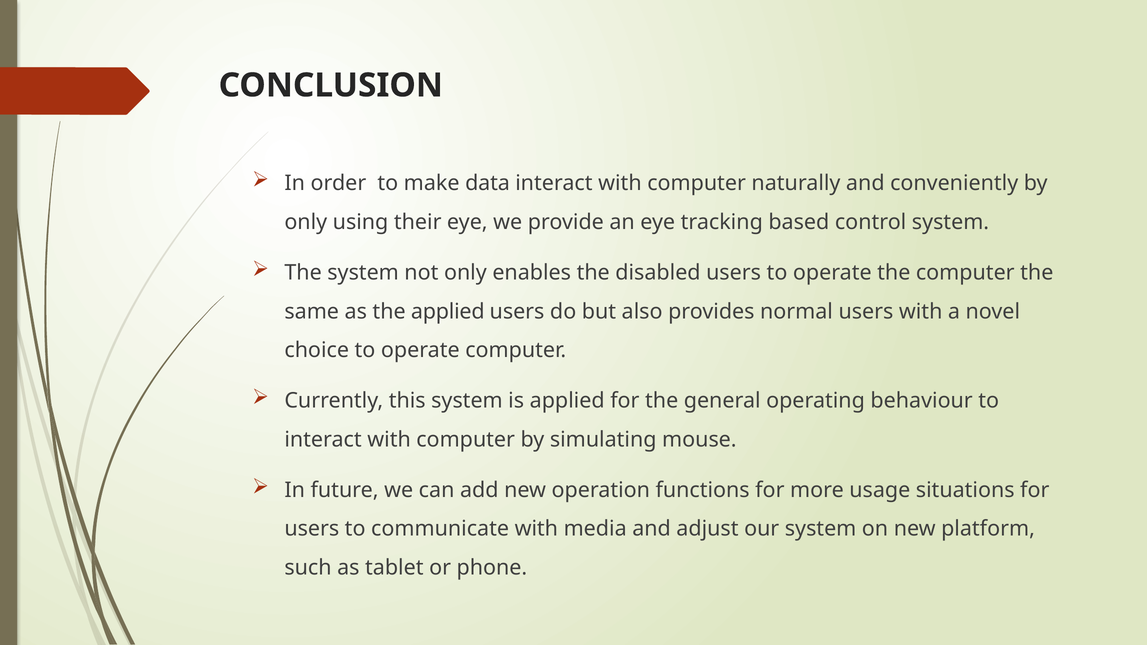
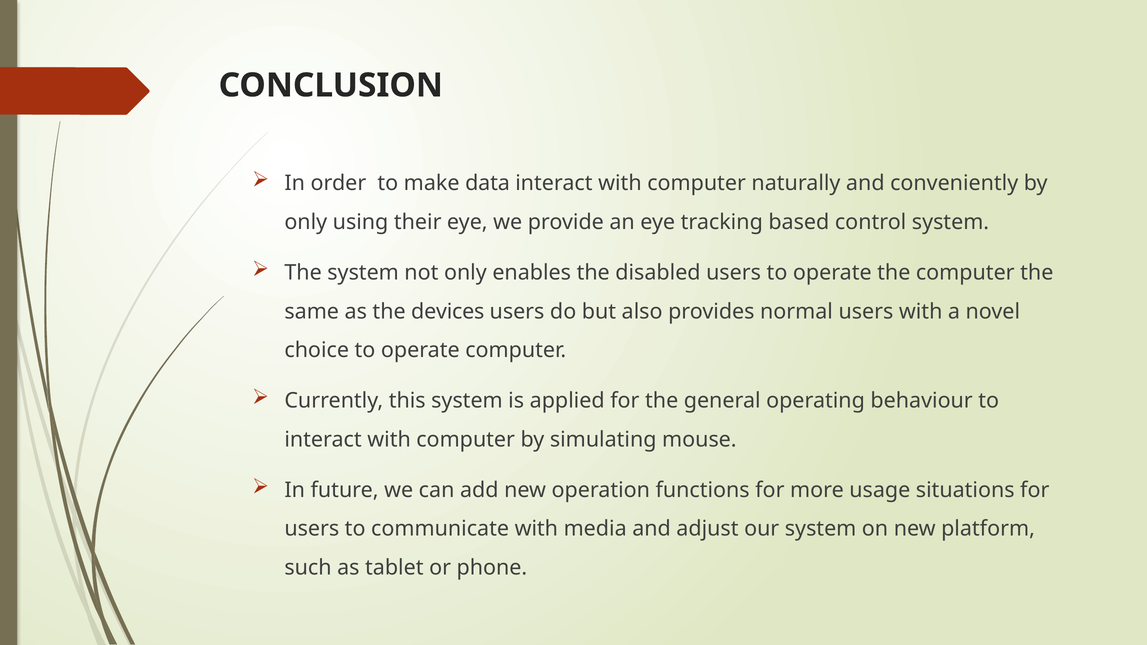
the applied: applied -> devices
